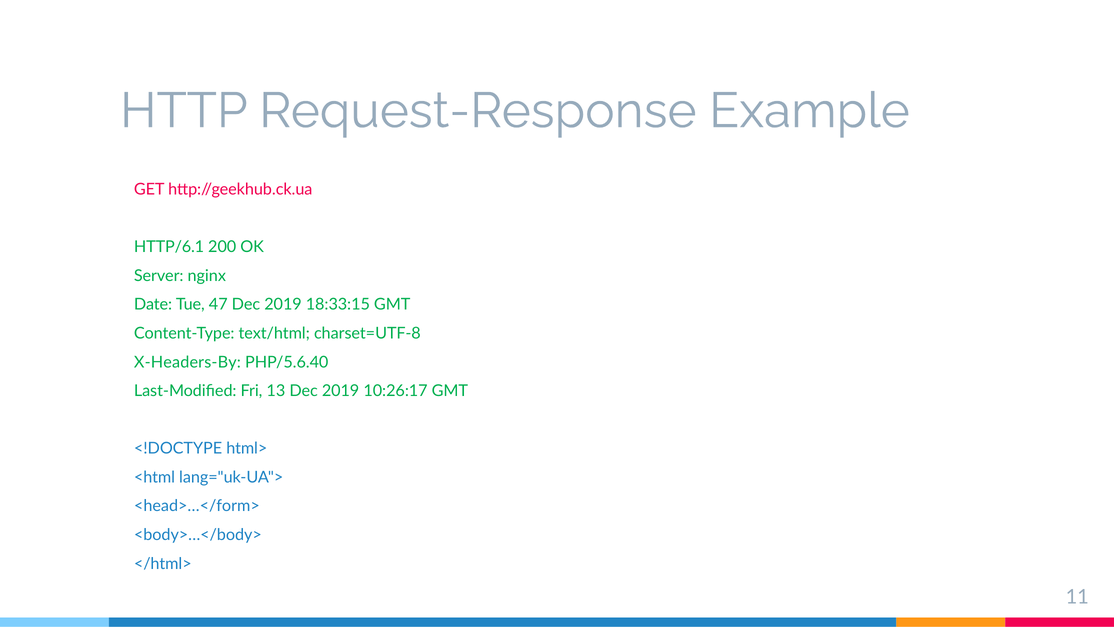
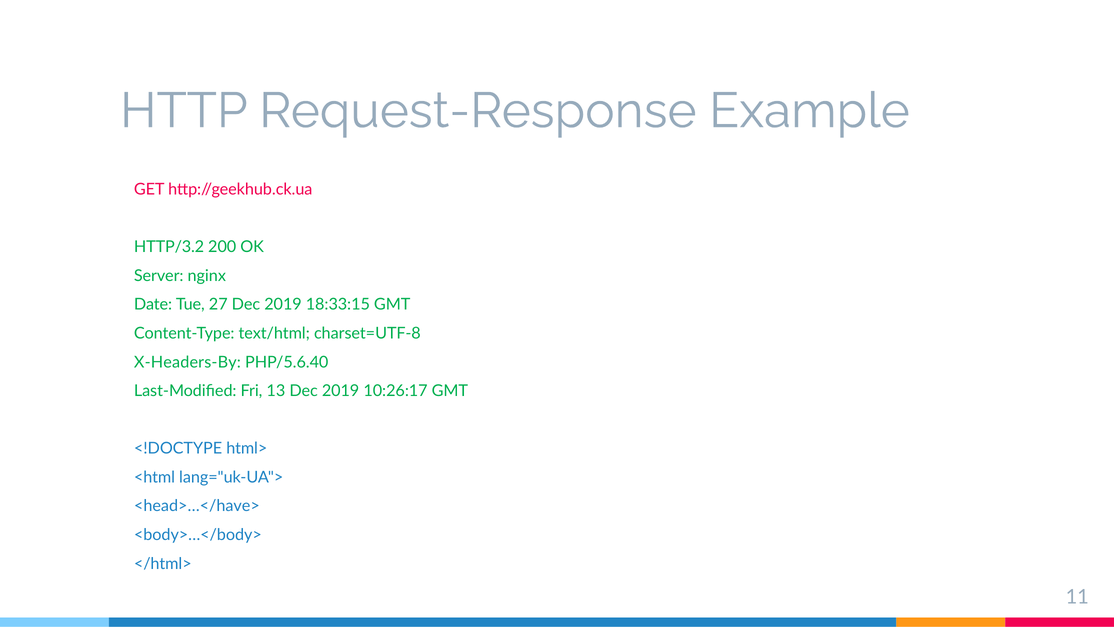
HTTP/6.1: HTTP/6.1 -> HTTP/3.2
47: 47 -> 27
<head>…</form>: <head>…</form> -> <head>…</have>
